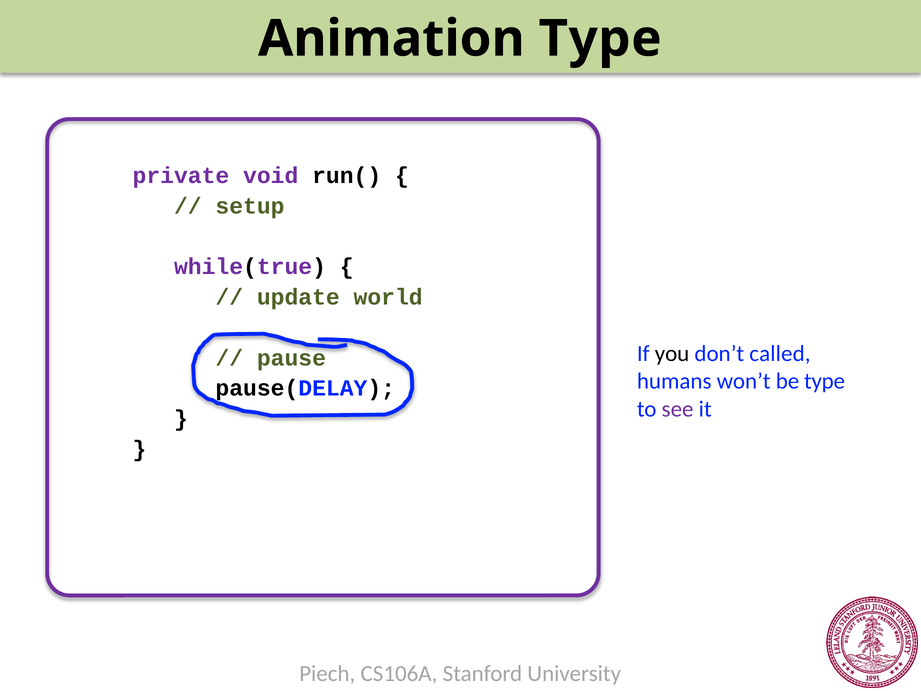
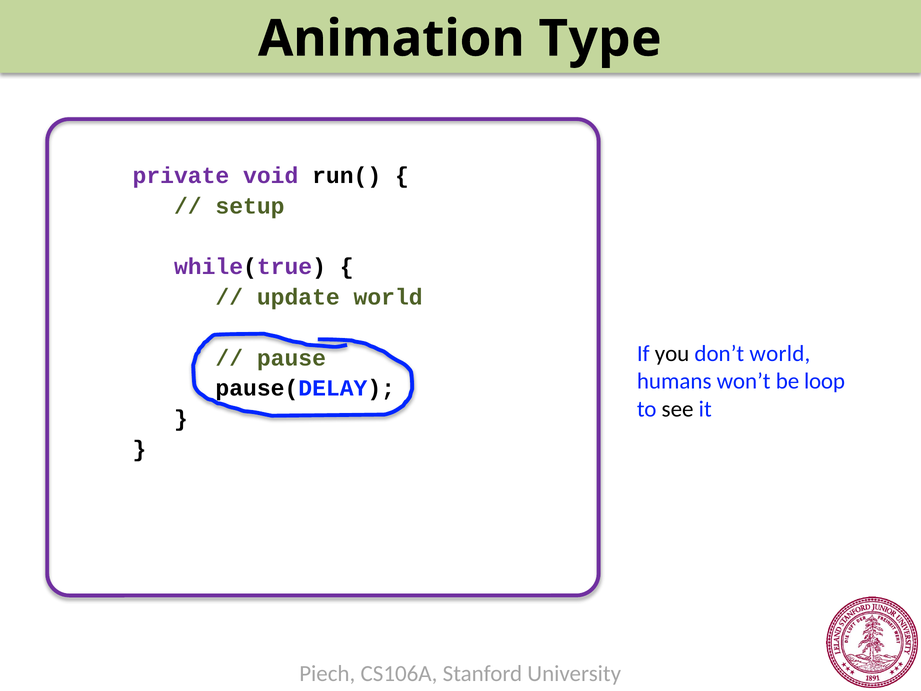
don’t called: called -> world
be type: type -> loop
see colour: purple -> black
